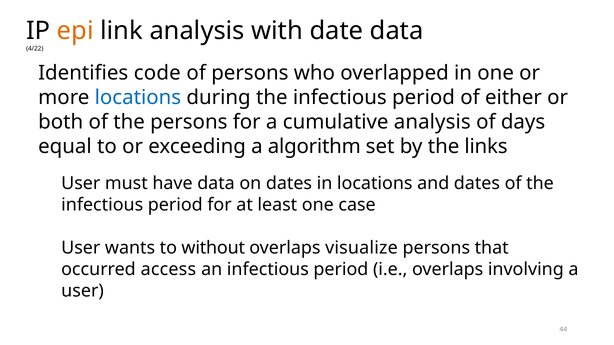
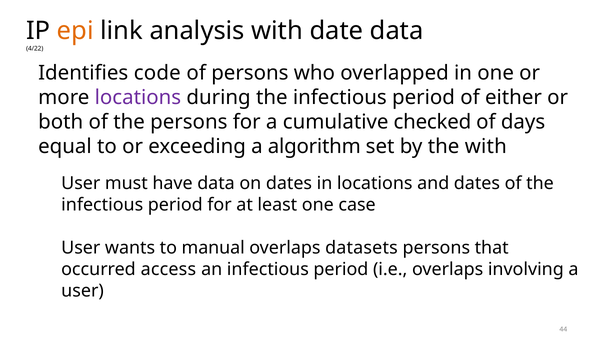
locations at (138, 98) colour: blue -> purple
cumulative analysis: analysis -> checked
the links: links -> with
without: without -> manual
visualize: visualize -> datasets
